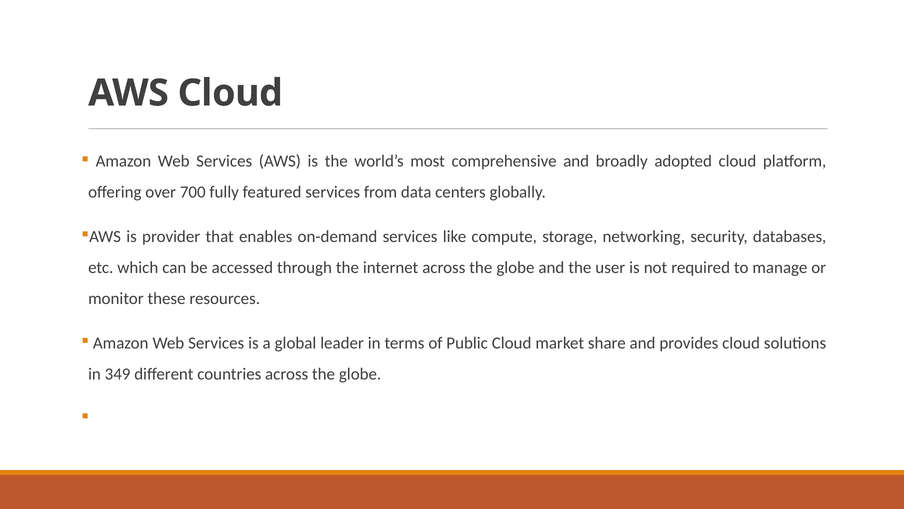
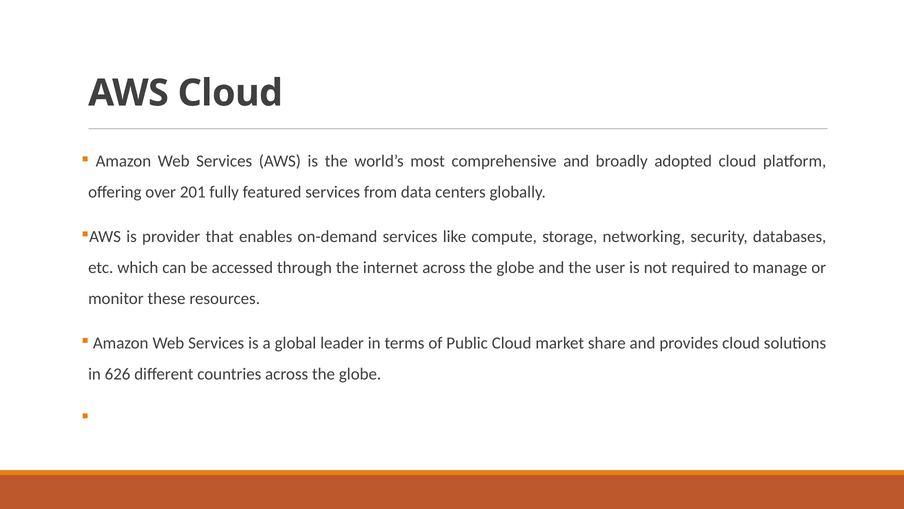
700: 700 -> 201
349: 349 -> 626
